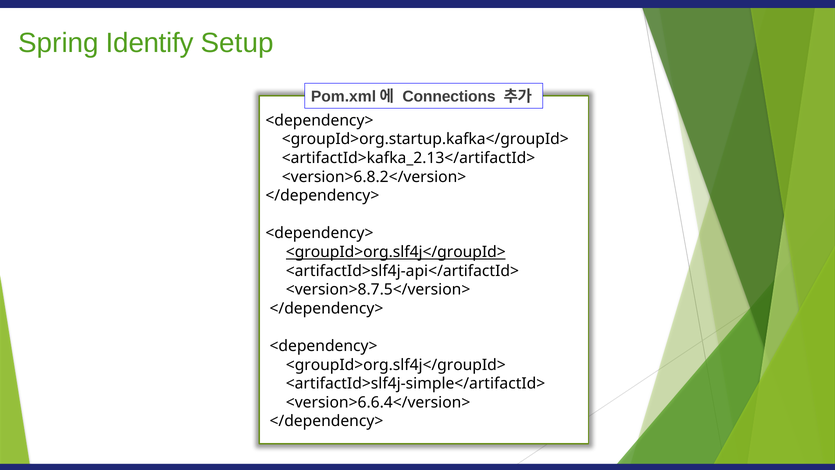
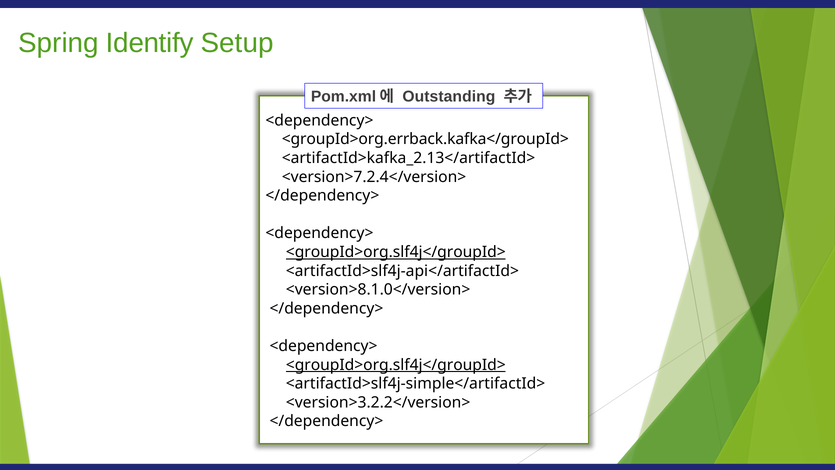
Connections: Connections -> Outstanding
<groupId>org.startup.kafka</groupId>: <groupId>org.startup.kafka</groupId> -> <groupId>org.errback.kafka</groupId>
<version>6.8.2</version>: <version>6.8.2</version> -> <version>7.2.4</version>
<version>8.7.5</version>: <version>8.7.5</version> -> <version>8.1.0</version>
<groupId>org.slf4j</groupId> at (396, 365) underline: none -> present
<version>6.6.4</version>: <version>6.6.4</version> -> <version>3.2.2</version>
